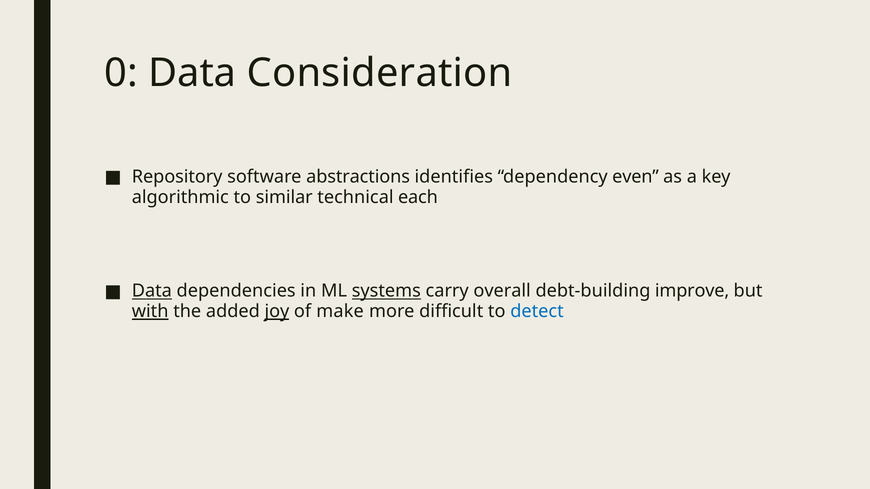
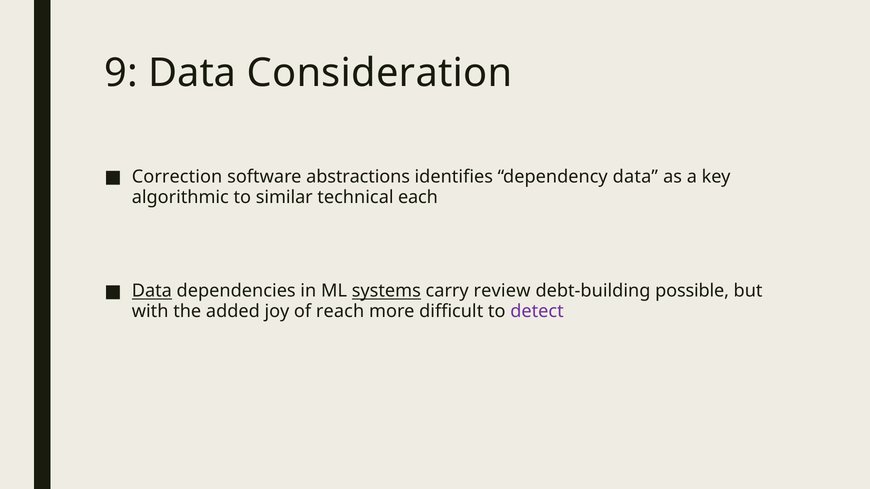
0: 0 -> 9
Repository: Repository -> Correction
dependency even: even -> data
overall: overall -> review
improve: improve -> possible
with underline: present -> none
joy underline: present -> none
make: make -> reach
detect colour: blue -> purple
